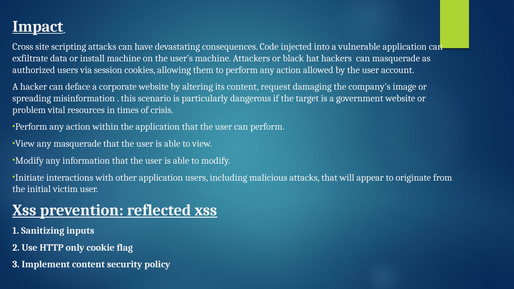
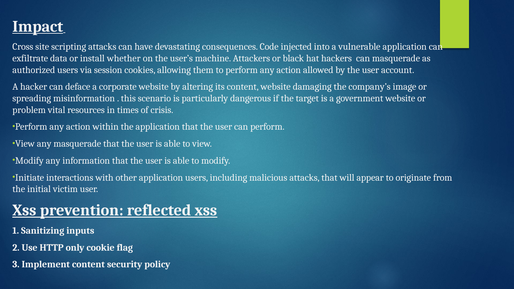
install machine: machine -> whether
content request: request -> website
